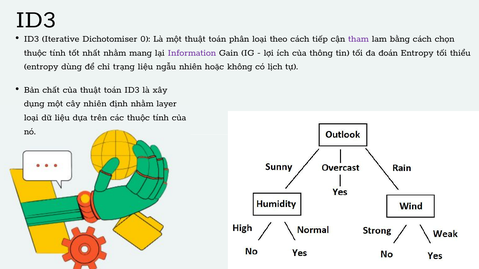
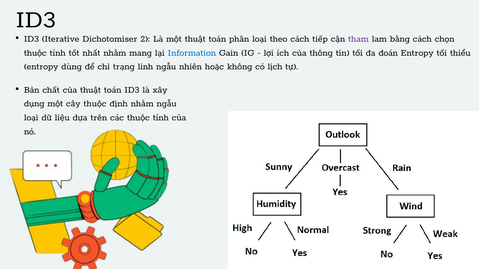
0: 0 -> 2
Information colour: purple -> blue
trạng liệu: liệu -> linh
cây nhiên: nhiên -> thuộc
nhằm layer: layer -> ngẫu
